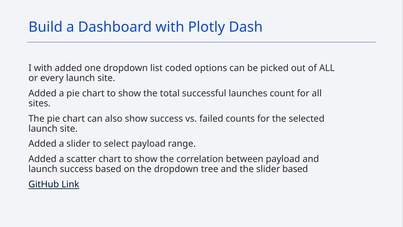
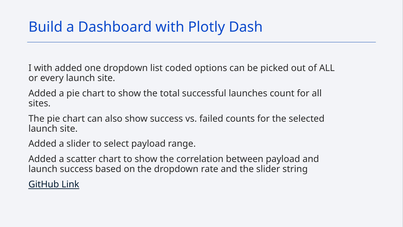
tree: tree -> rate
slider based: based -> string
